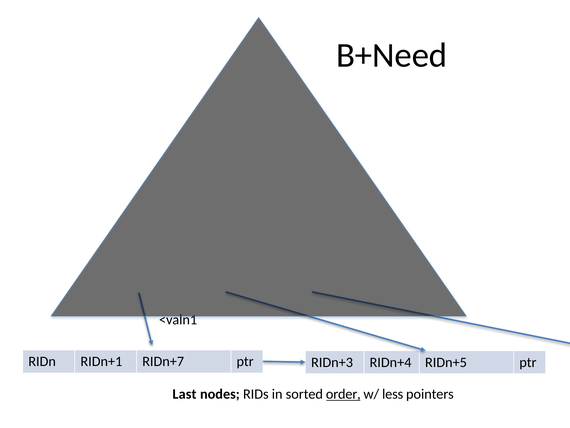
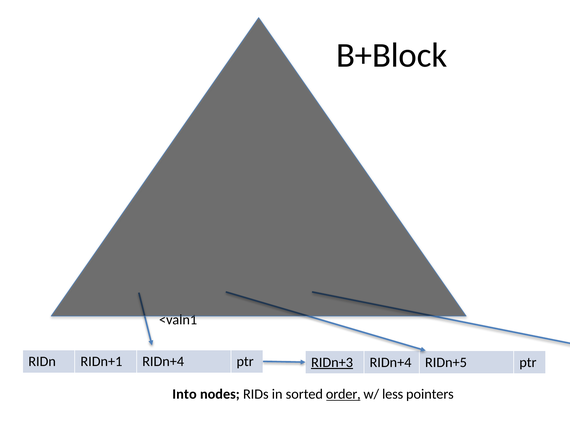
B+Need: B+Need -> B+Block
RIDn+1 RIDn+7: RIDn+7 -> RIDn+4
RIDn+3 underline: none -> present
Last: Last -> Into
